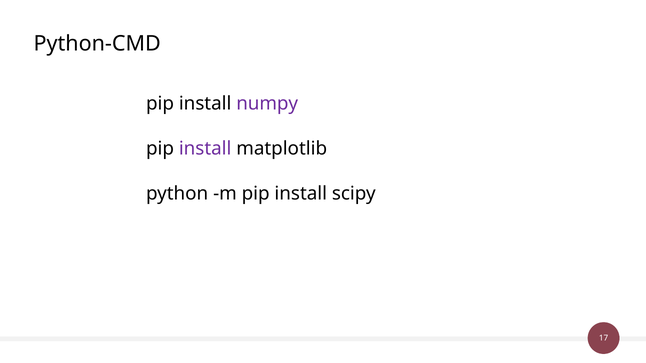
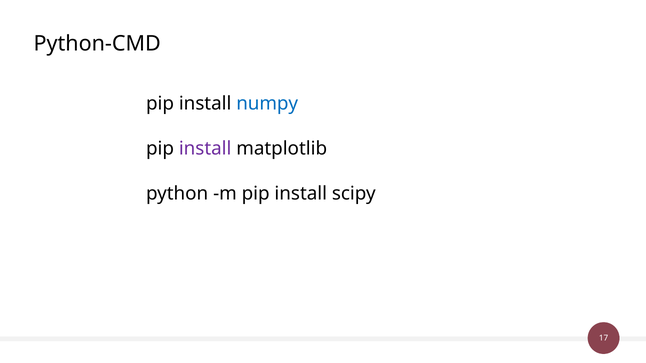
numpy colour: purple -> blue
